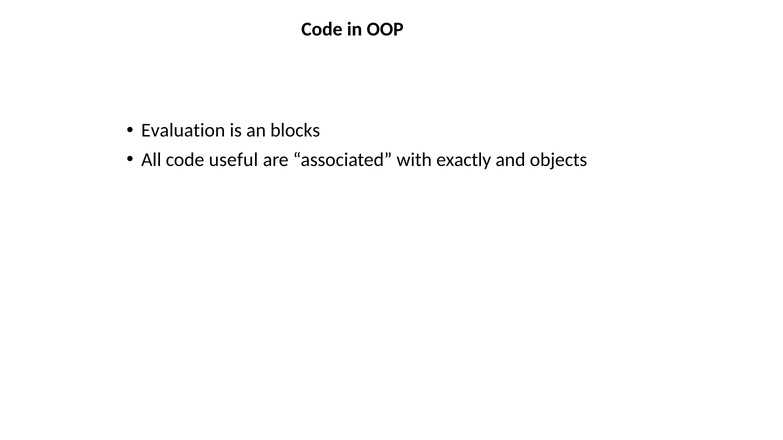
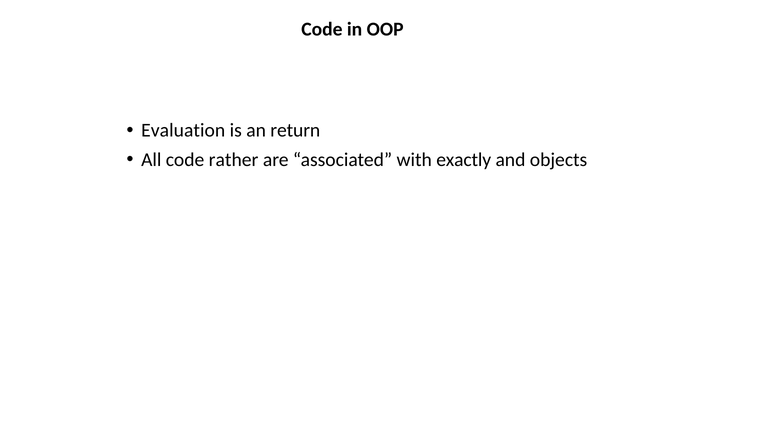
blocks: blocks -> return
useful: useful -> rather
